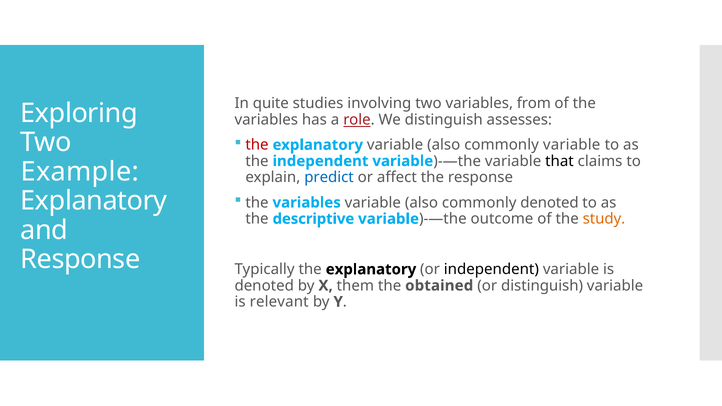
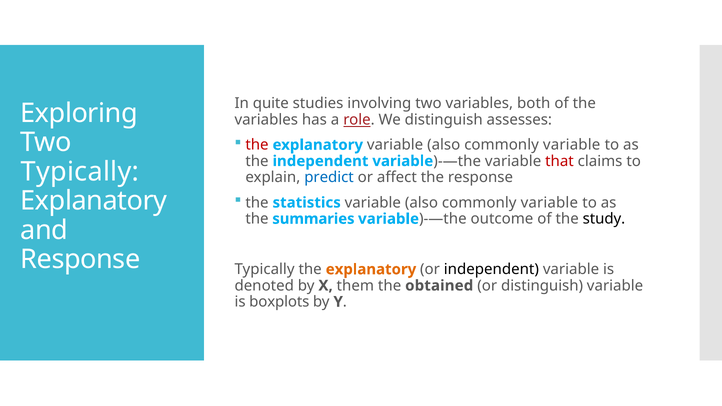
from: from -> both
that colour: black -> red
Example at (80, 172): Example -> Typically
variables at (307, 203): variables -> statistics
denoted at (549, 203): denoted -> variable
descriptive: descriptive -> summaries
study colour: orange -> black
explanatory at (371, 269) colour: black -> orange
relevant: relevant -> boxplots
